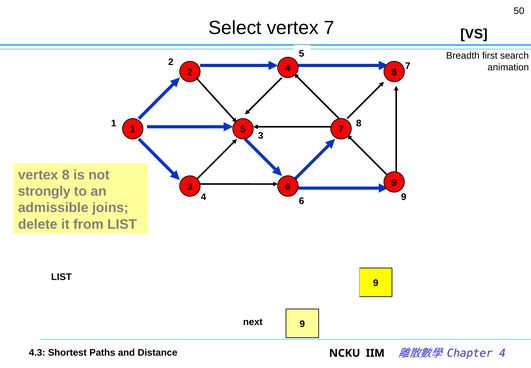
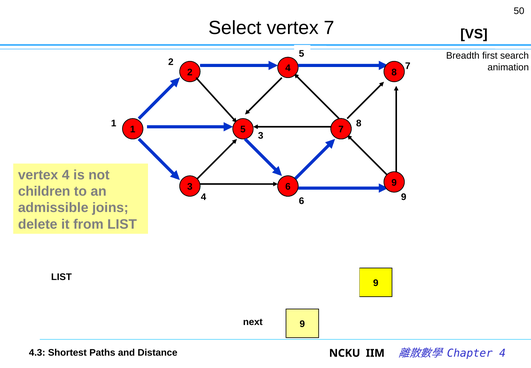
vertex 8: 8 -> 4
strongly: strongly -> children
